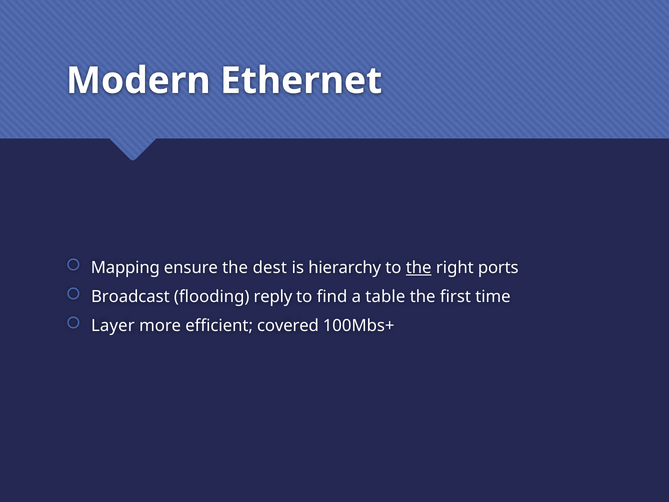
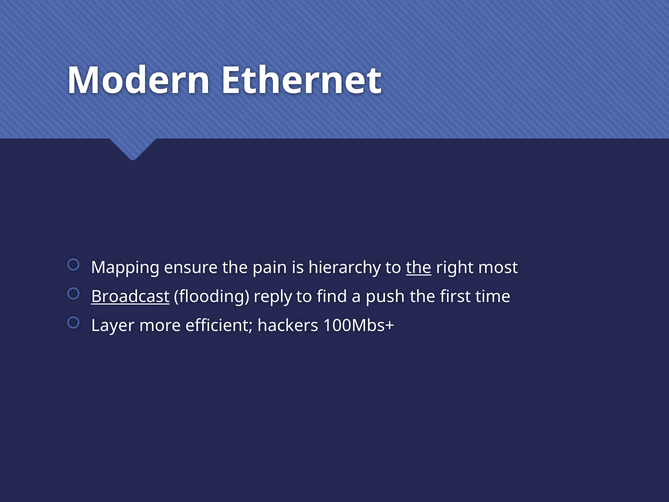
dest: dest -> pain
ports: ports -> most
Broadcast underline: none -> present
table: table -> push
covered: covered -> hackers
